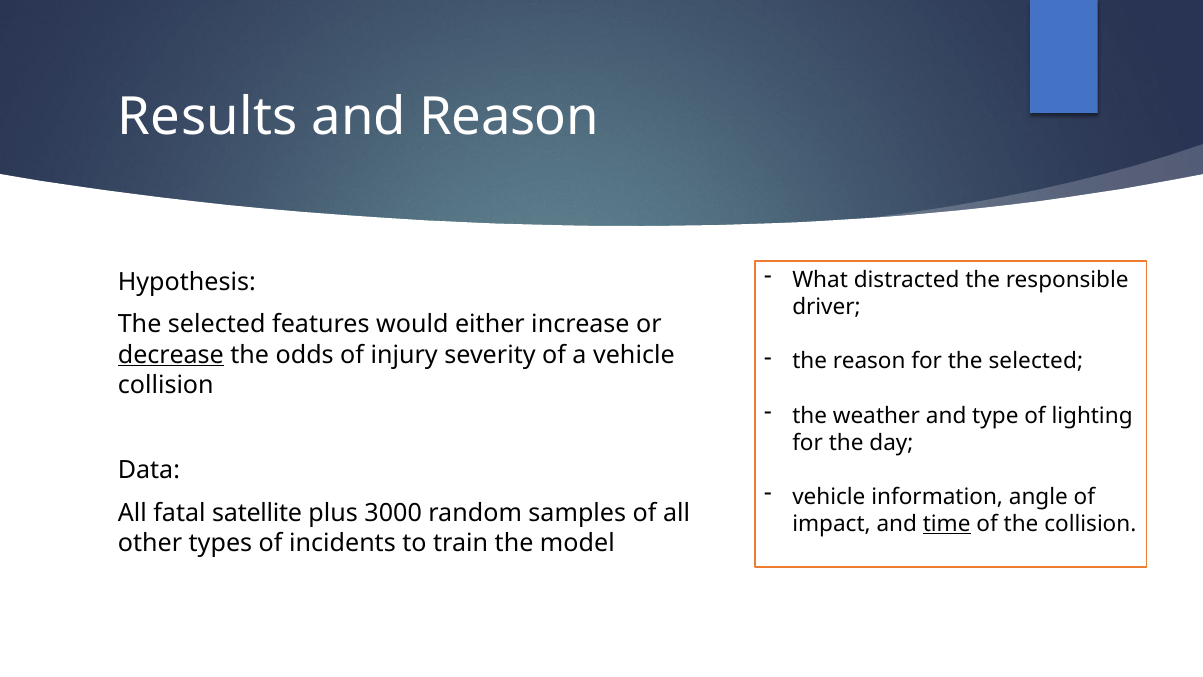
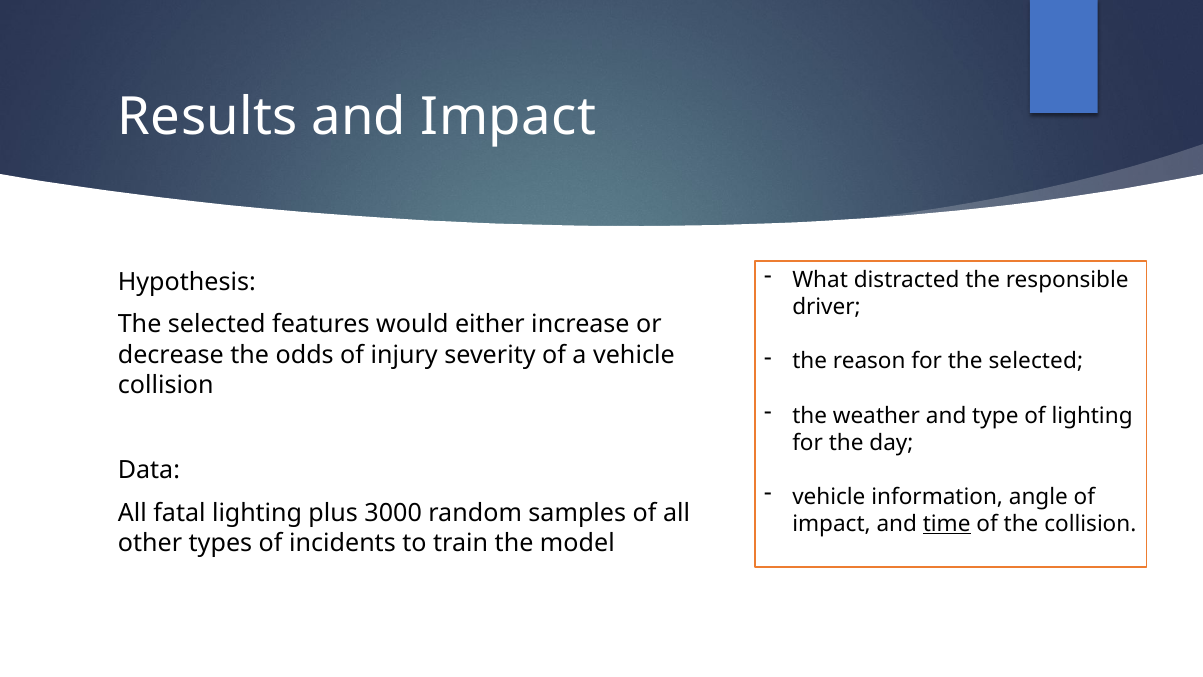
and Reason: Reason -> Impact
decrease underline: present -> none
fatal satellite: satellite -> lighting
